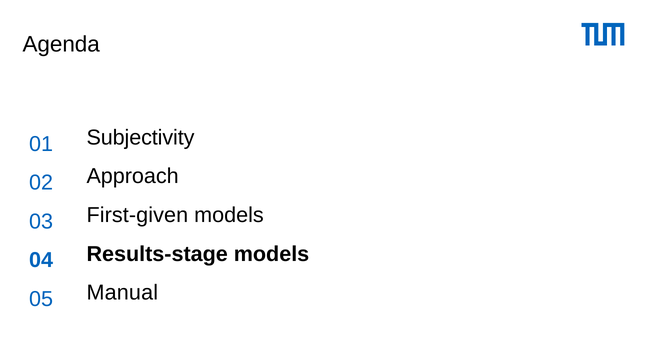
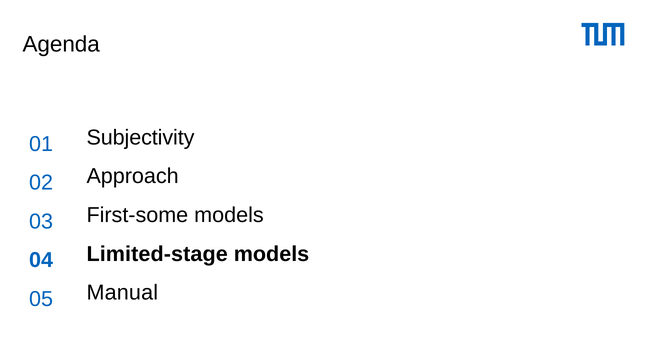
First-given: First-given -> First-some
Results-stage: Results-stage -> Limited-stage
